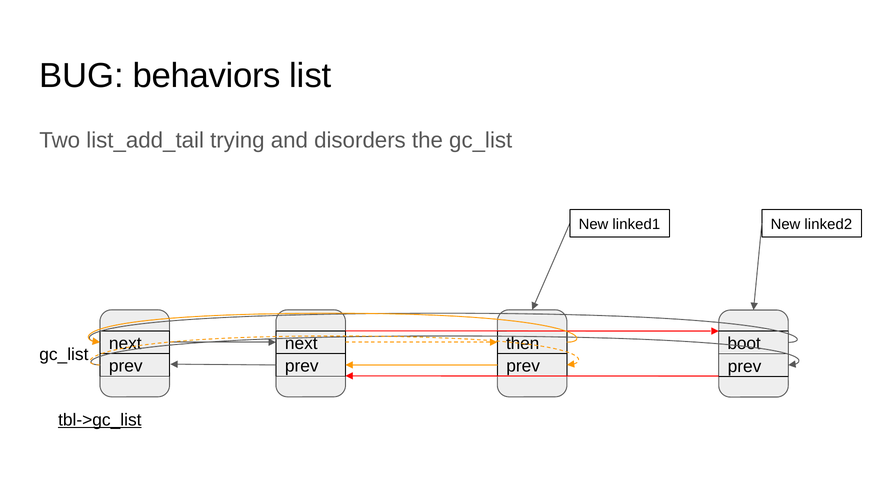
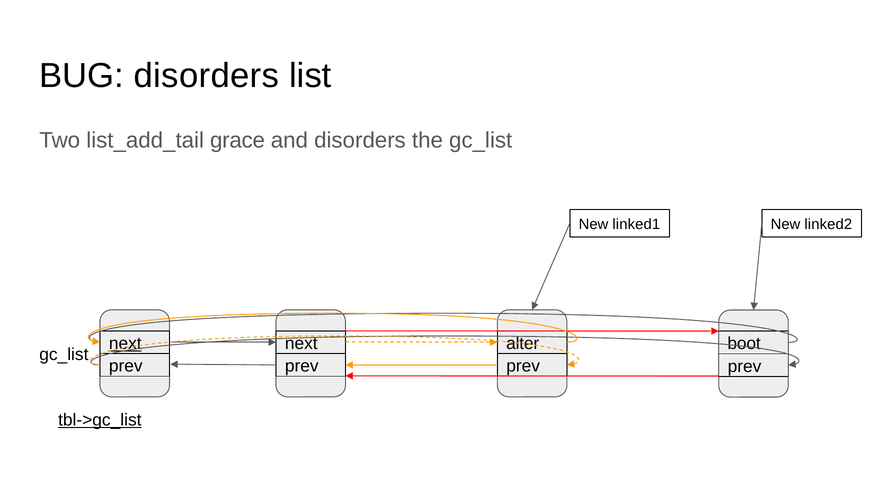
BUG behaviors: behaviors -> disorders
trying: trying -> grace
next at (125, 343) underline: none -> present
then: then -> alter
